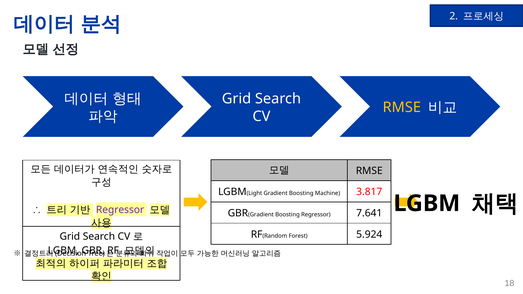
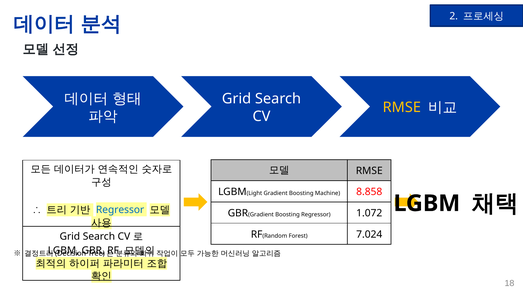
3.817: 3.817 -> 8.858
Regressor at (120, 210) colour: purple -> blue
7.641: 7.641 -> 1.072
5.924: 5.924 -> 7.024
